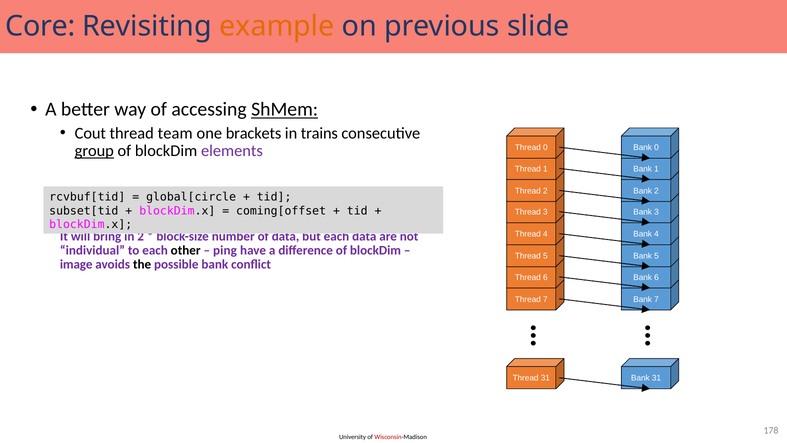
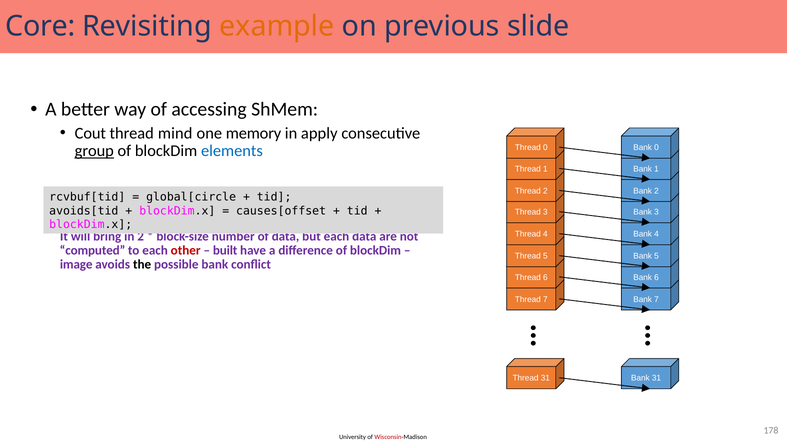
ShMem underline: present -> none
team: team -> mind
brackets: brackets -> memory
trains: trains -> apply
elements colour: purple -> blue
subset[tid: subset[tid -> avoids[tid
coming[offset: coming[offset -> causes[offset
individual: individual -> computed
other colour: black -> red
ping: ping -> built
